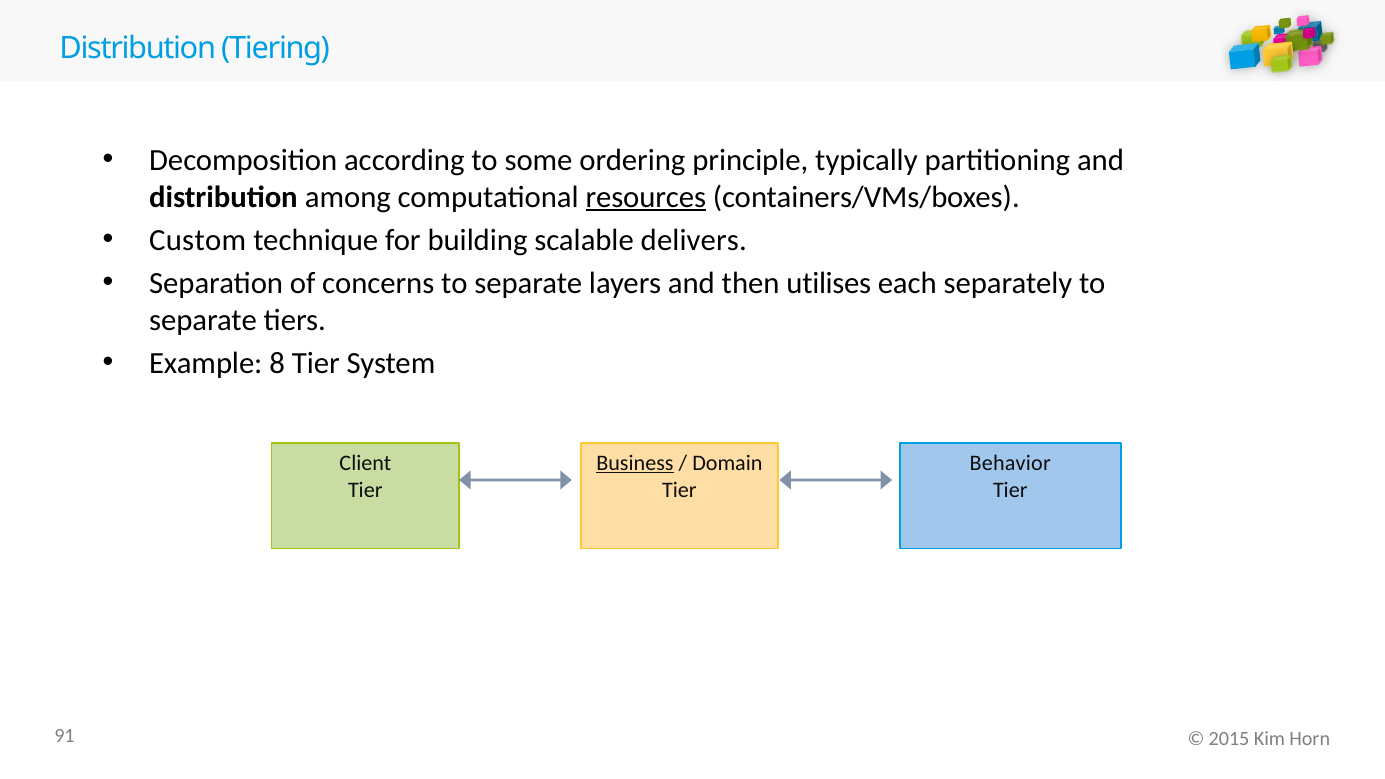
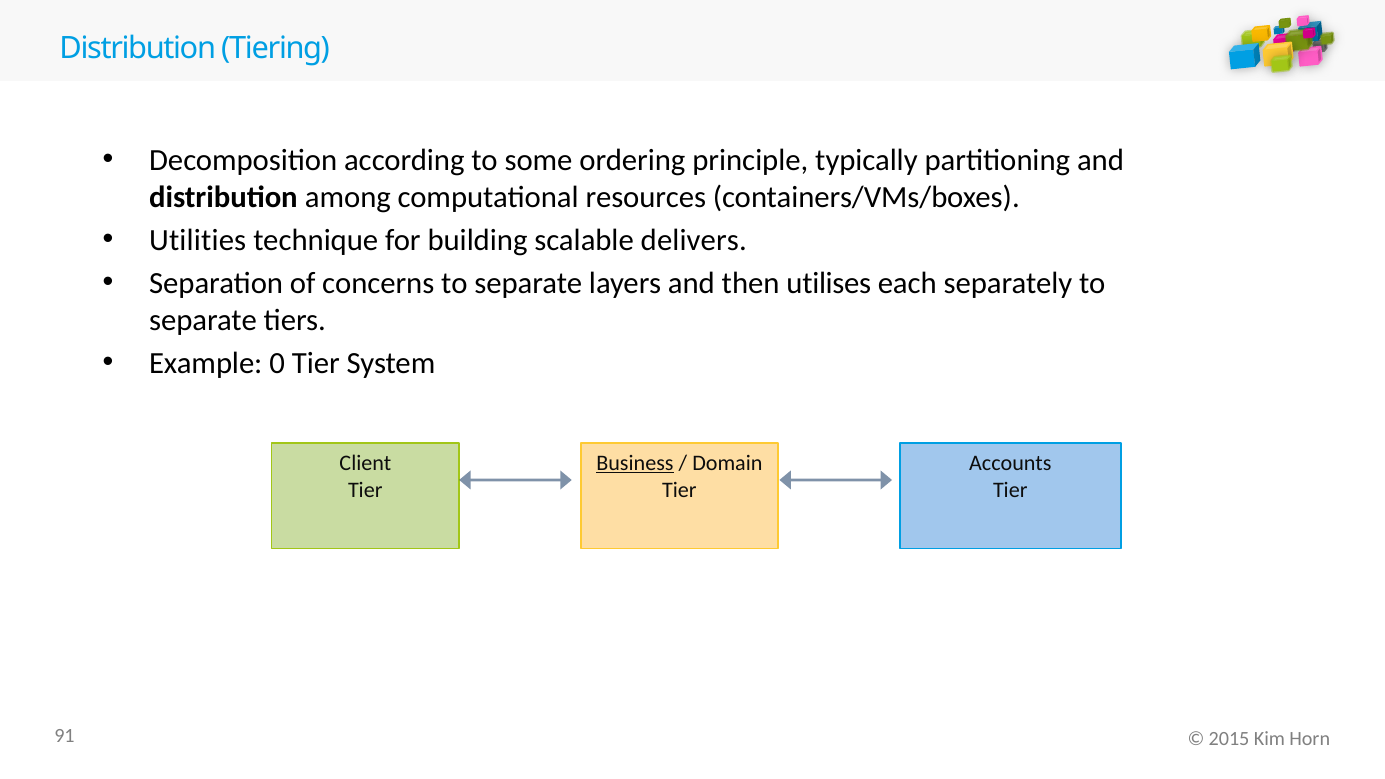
resources underline: present -> none
Custom: Custom -> Utilities
8: 8 -> 0
Behavior: Behavior -> Accounts
